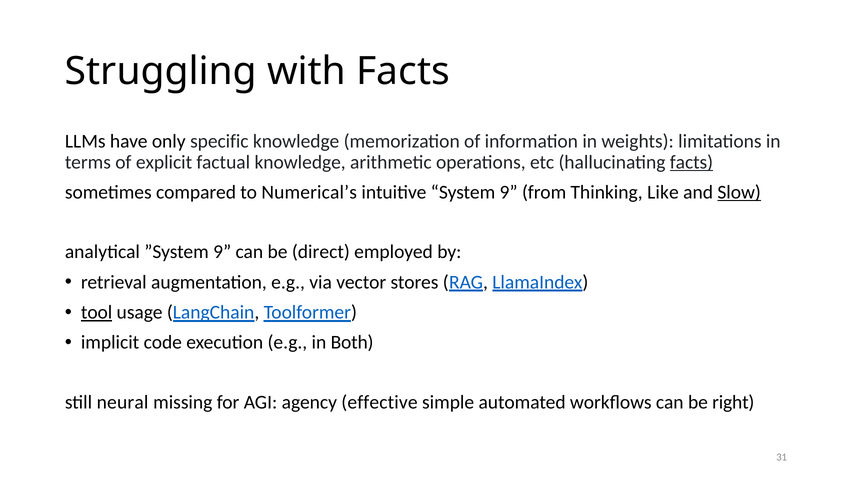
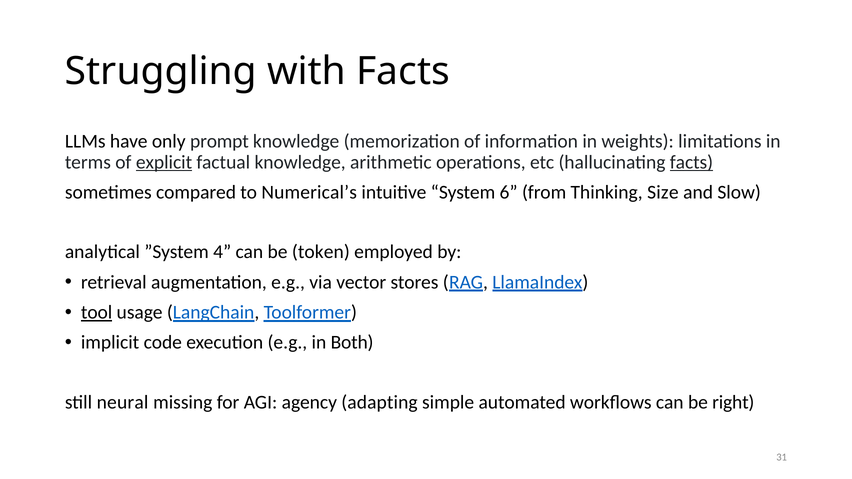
specific: specific -> prompt
explicit underline: none -> present
System 9: 9 -> 6
Like: Like -> Size
Slow underline: present -> none
”System 9: 9 -> 4
direct: direct -> token
effective: effective -> adapting
